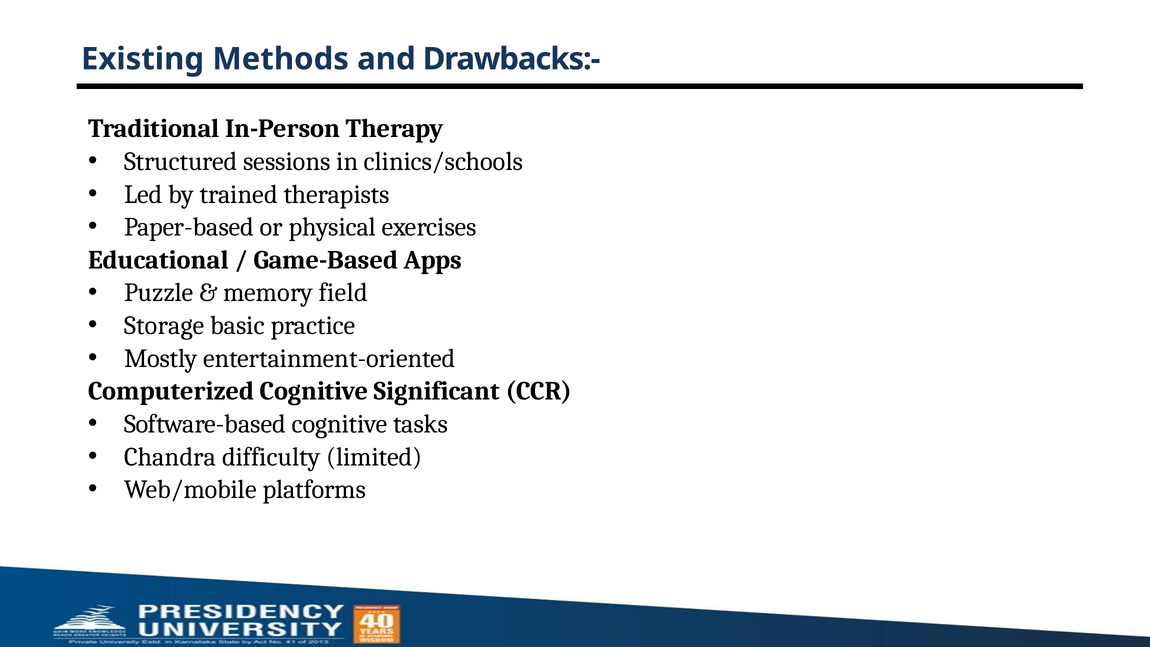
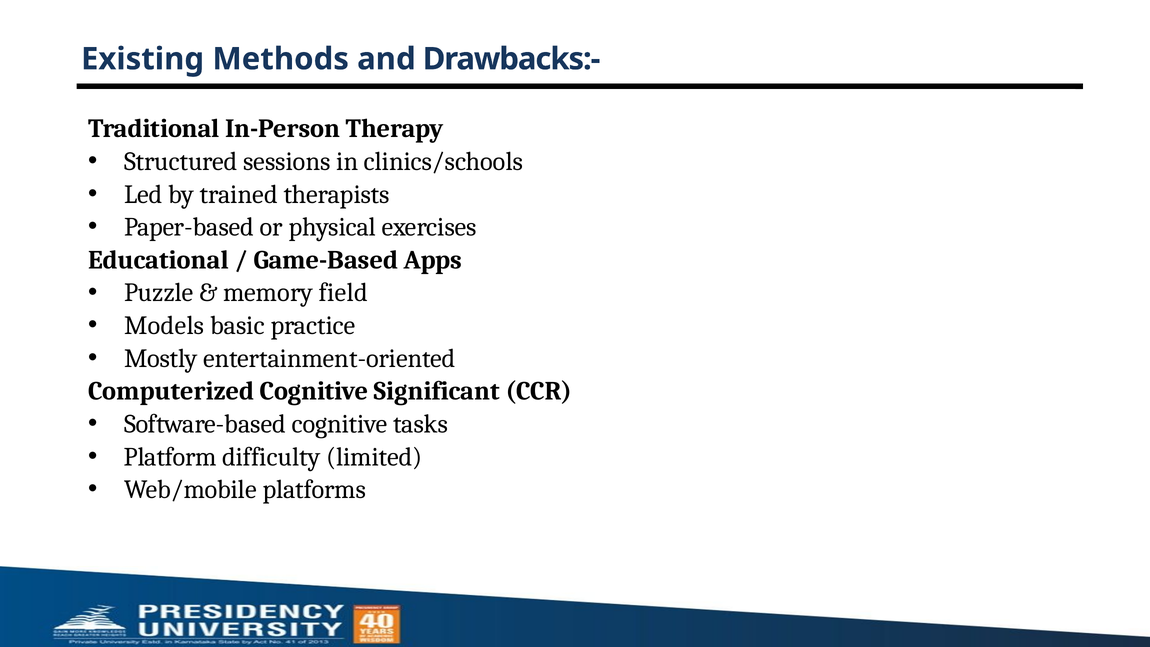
Storage: Storage -> Models
Chandra: Chandra -> Platform
